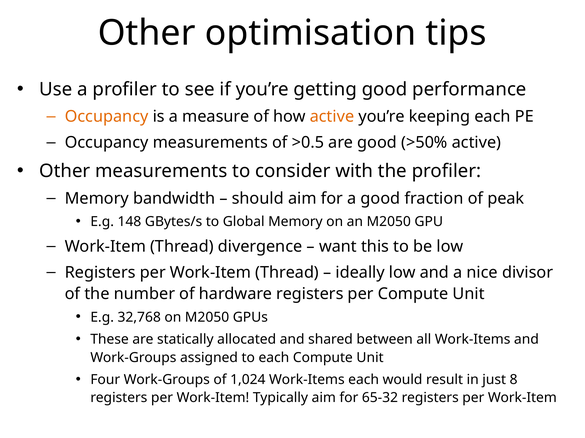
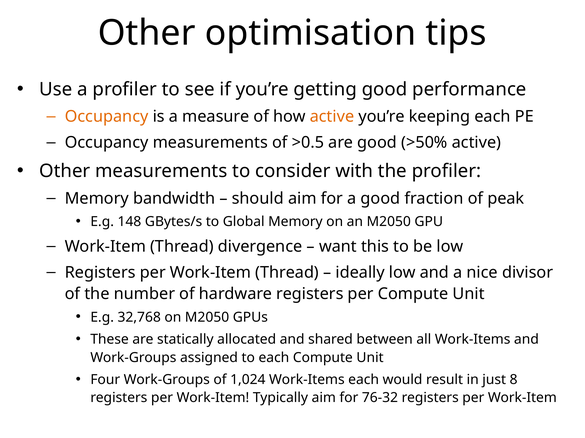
65-32: 65-32 -> 76-32
